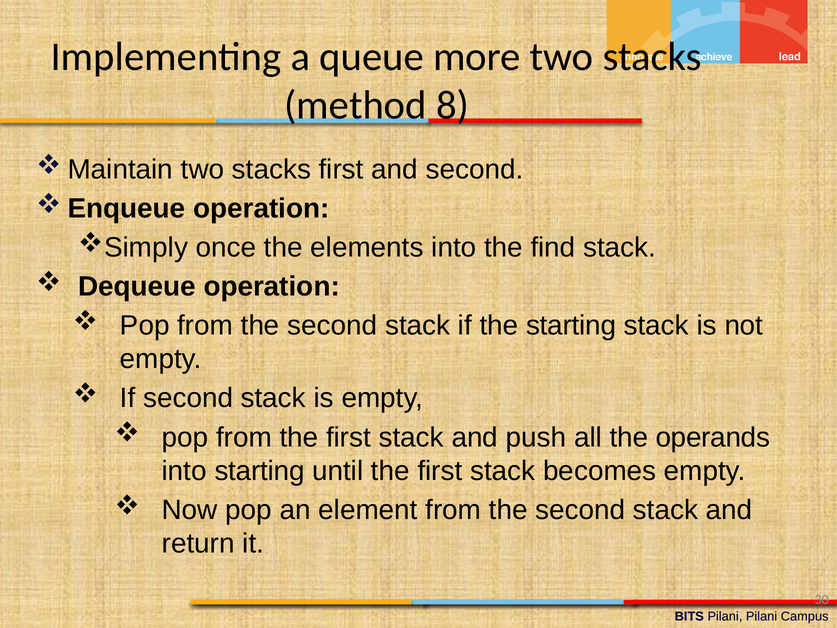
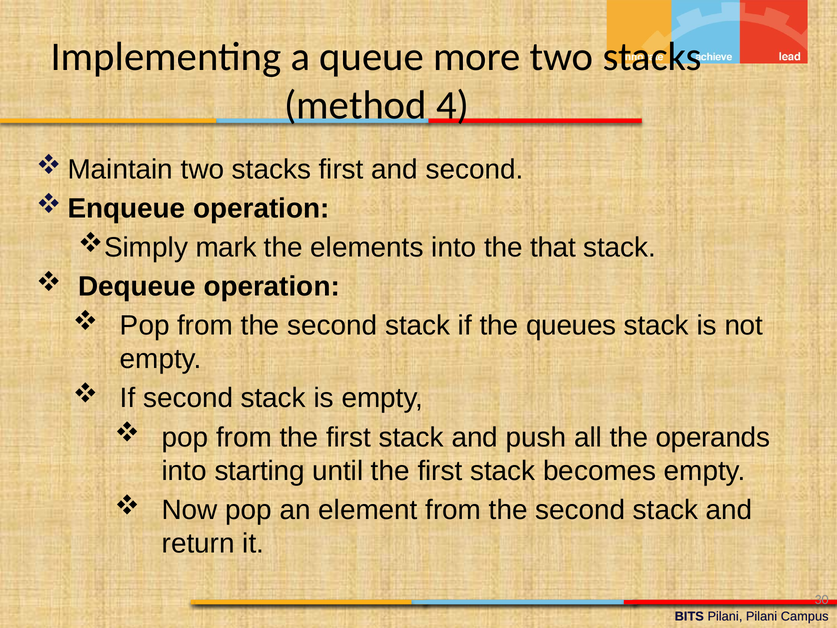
8: 8 -> 4
once: once -> mark
find: find -> that
the starting: starting -> queues
